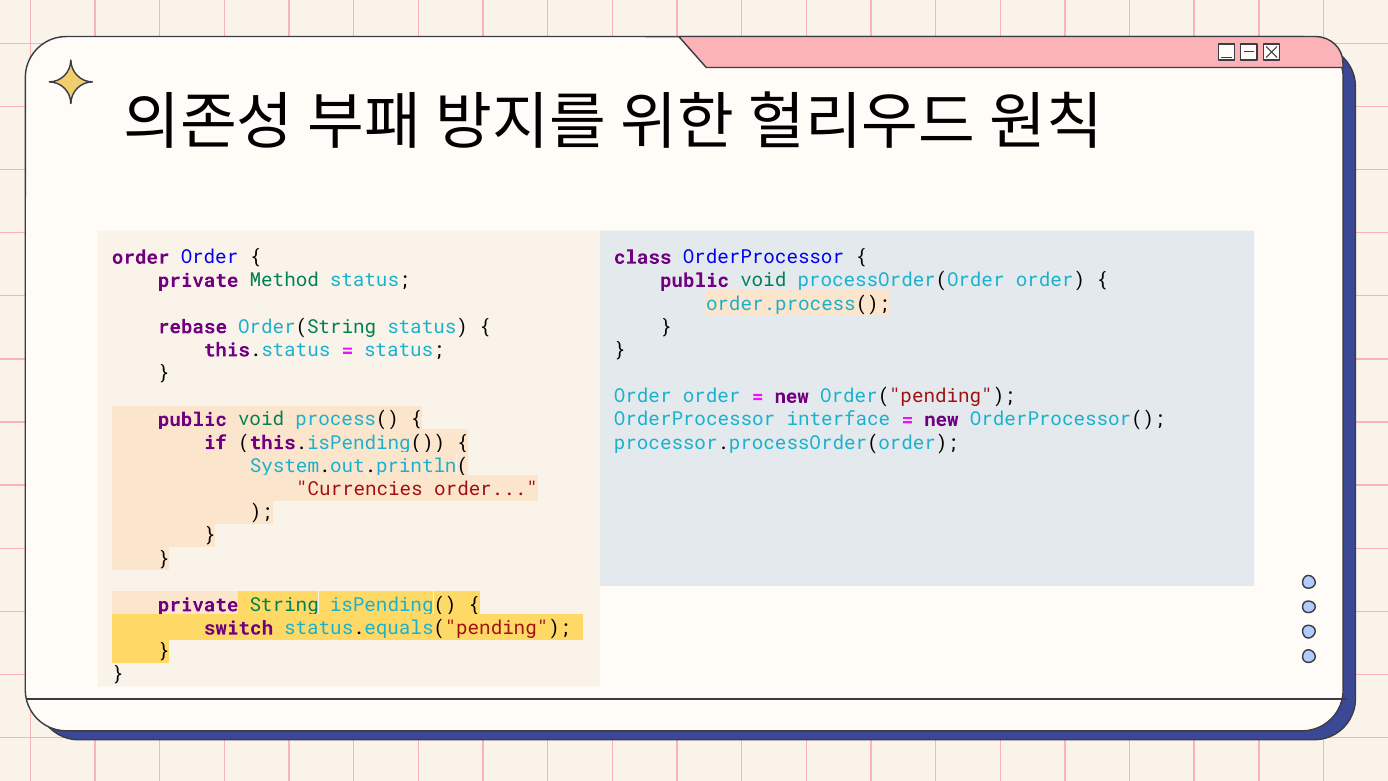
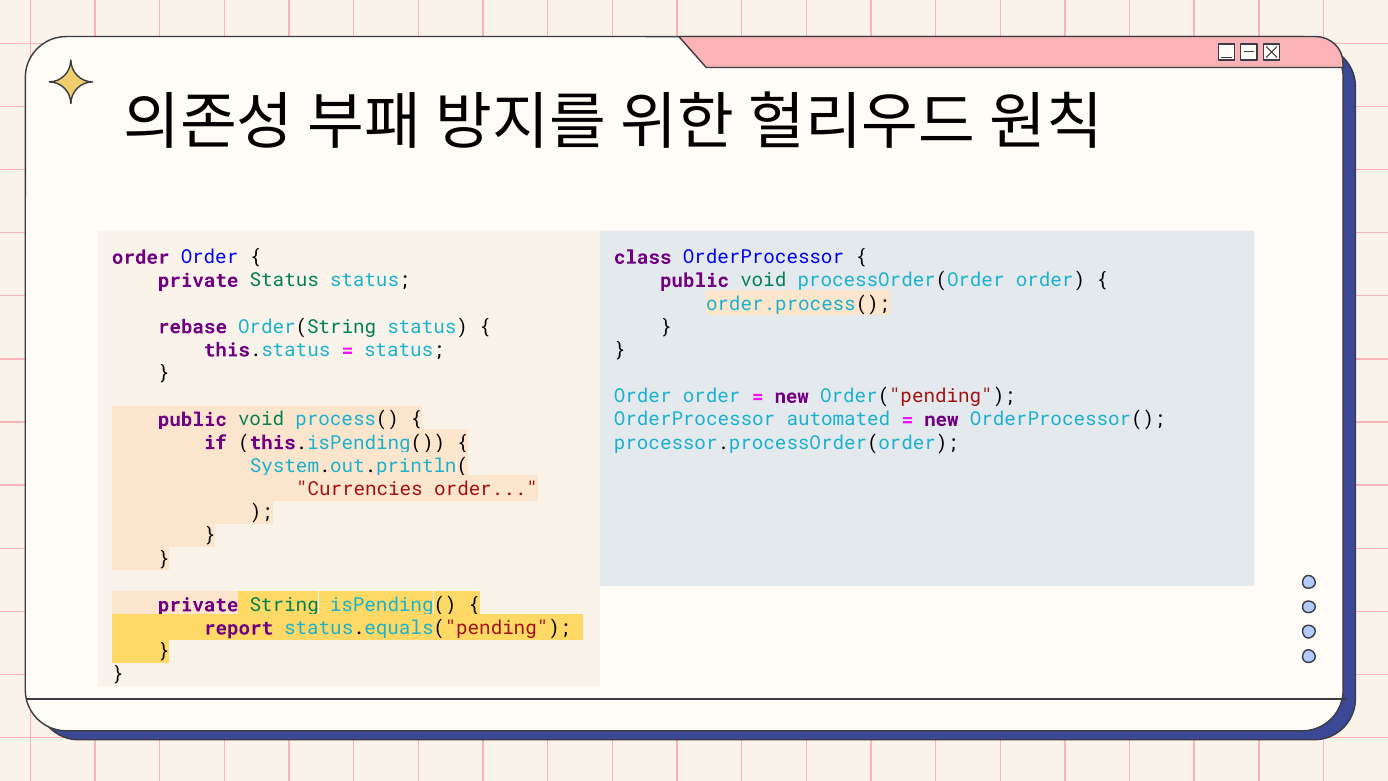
private Method: Method -> Status
interface: interface -> automated
switch: switch -> report
